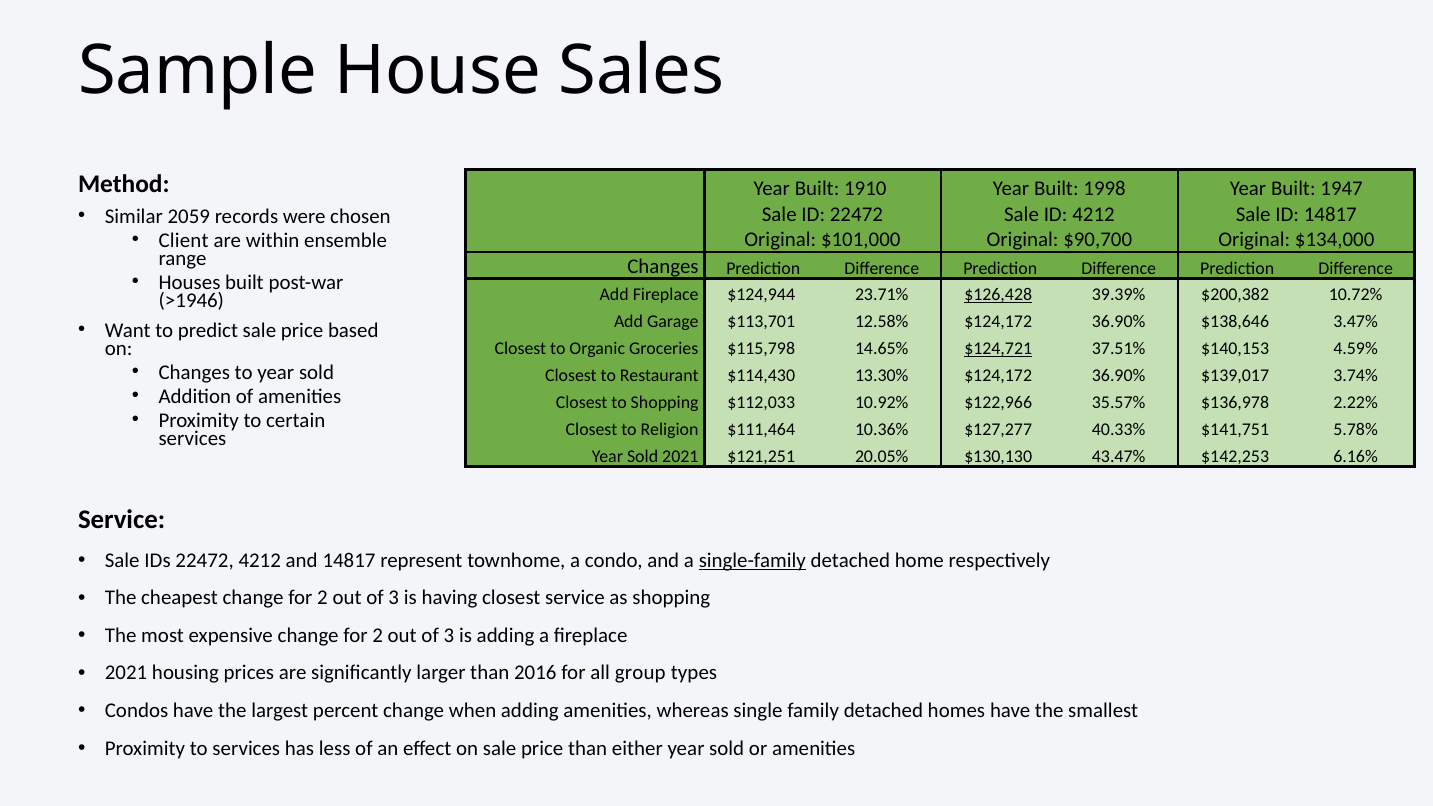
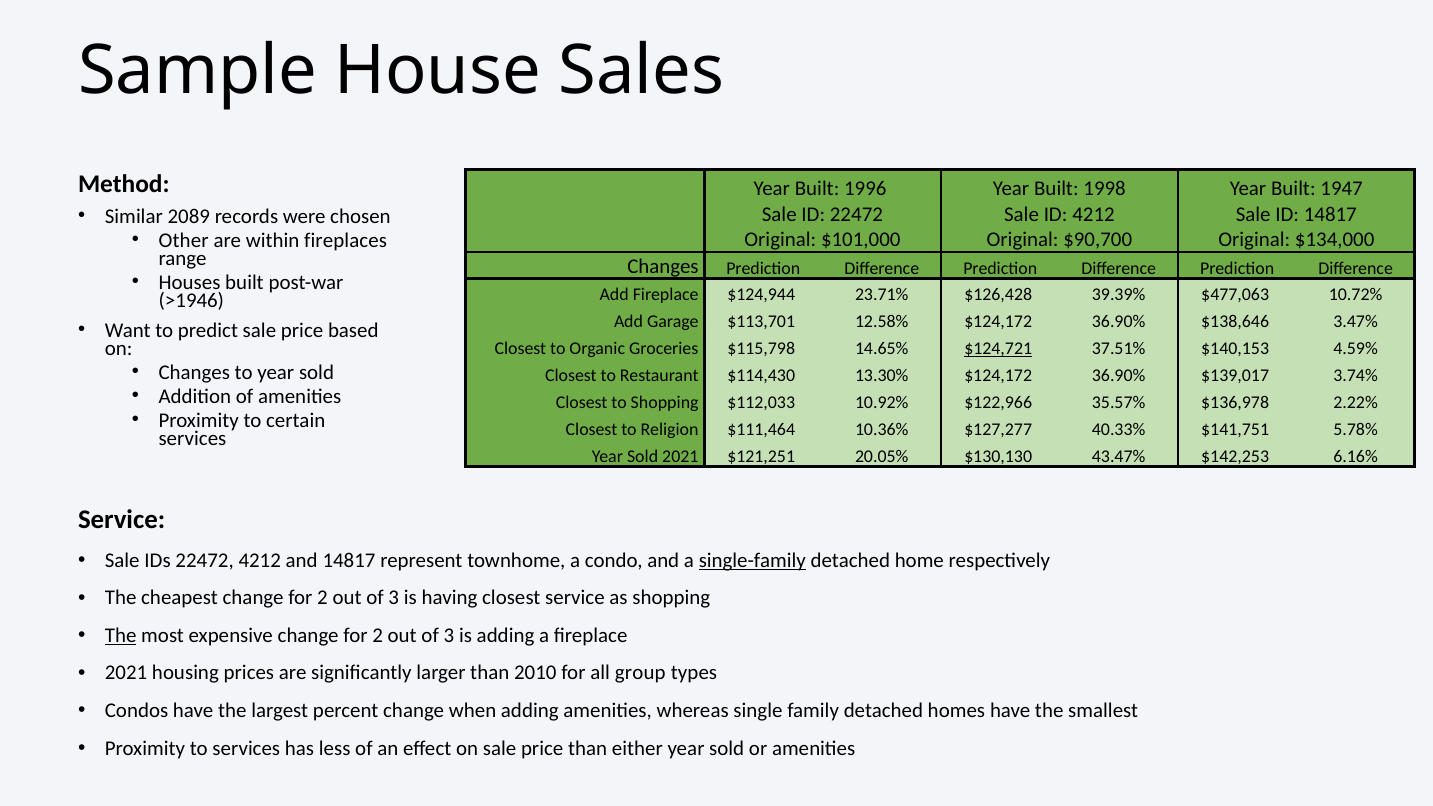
1910: 1910 -> 1996
2059: 2059 -> 2089
Client: Client -> Other
ensemble: ensemble -> fireplaces
$126,428 underline: present -> none
$200,382: $200,382 -> $477,063
The at (121, 636) underline: none -> present
2016: 2016 -> 2010
